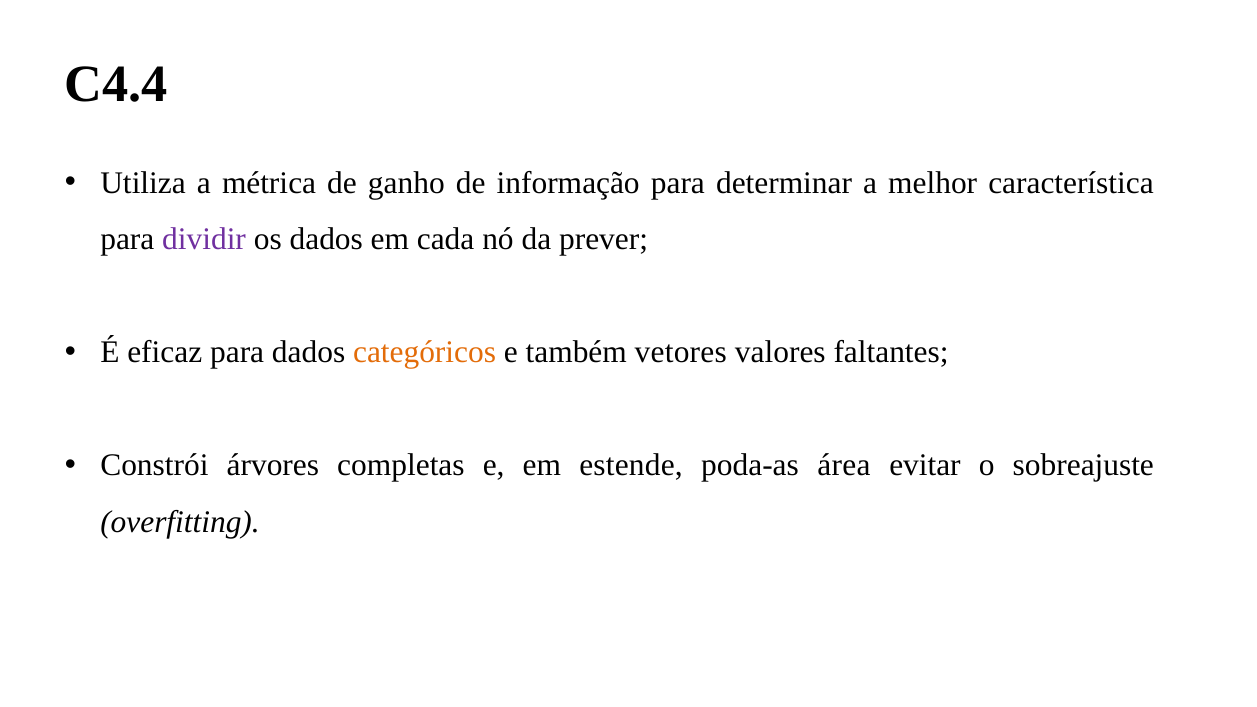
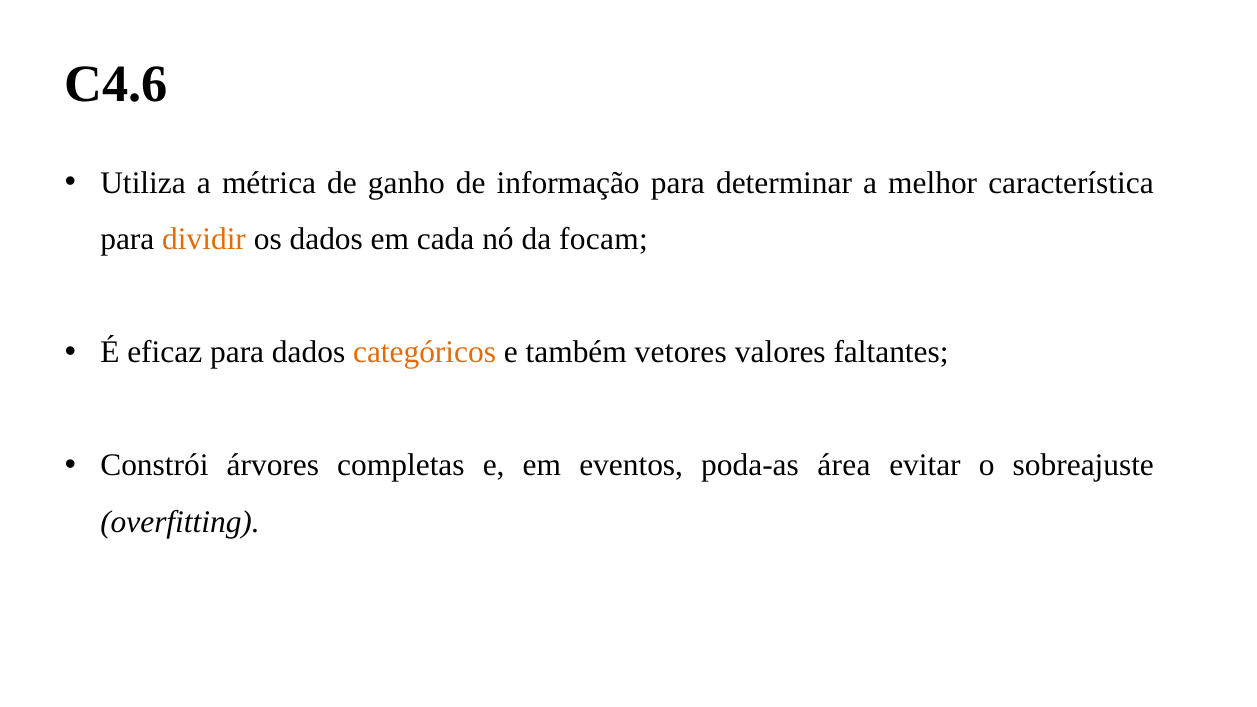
C4.4: C4.4 -> C4.6
dividir colour: purple -> orange
prever: prever -> focam
estende: estende -> eventos
